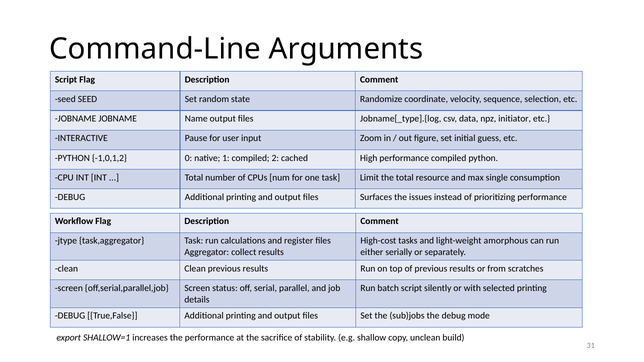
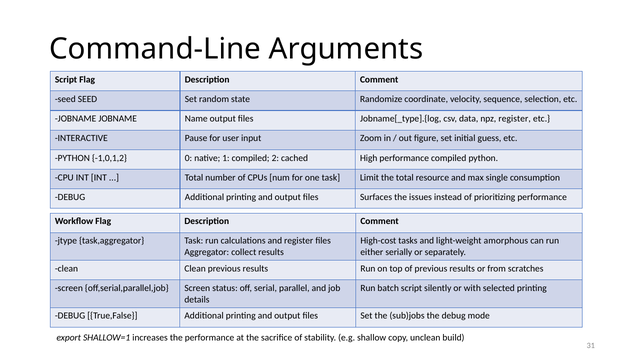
npz initiator: initiator -> register
